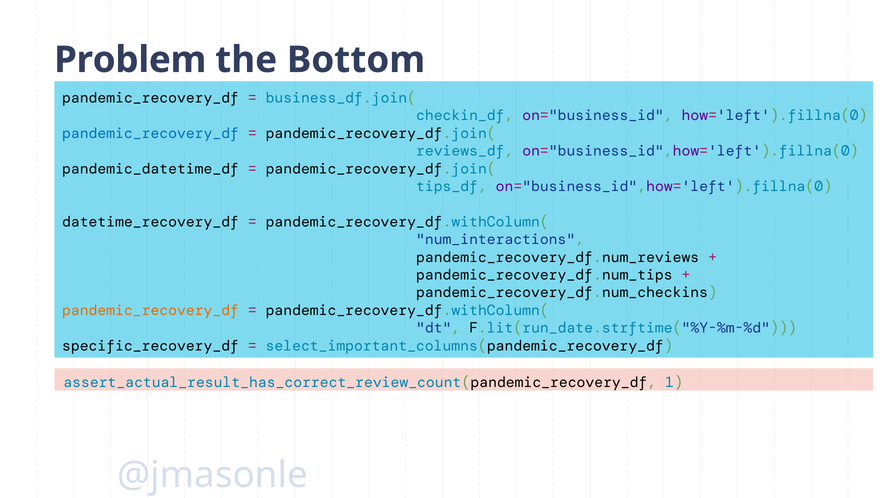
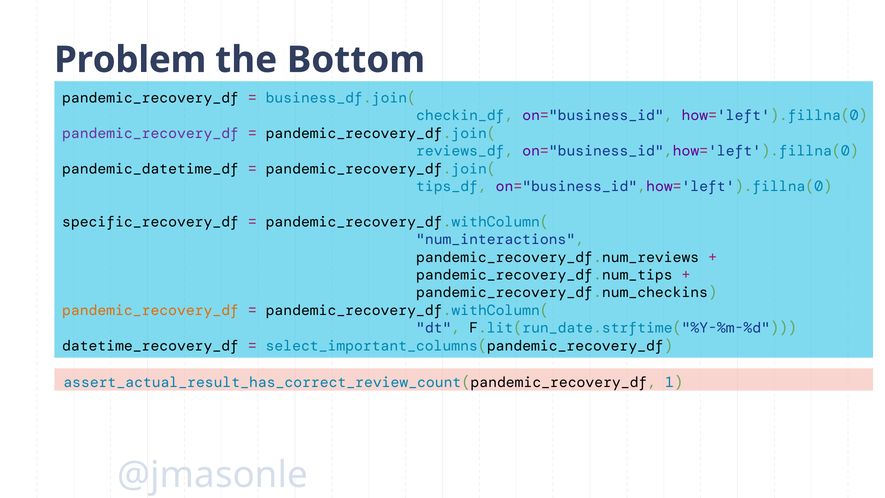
pandemic_recovery_df at (151, 133) colour: blue -> purple
datetime_recovery_df: datetime_recovery_df -> specific_recovery_df
specific_recovery_df: specific_recovery_df -> datetime_recovery_df
